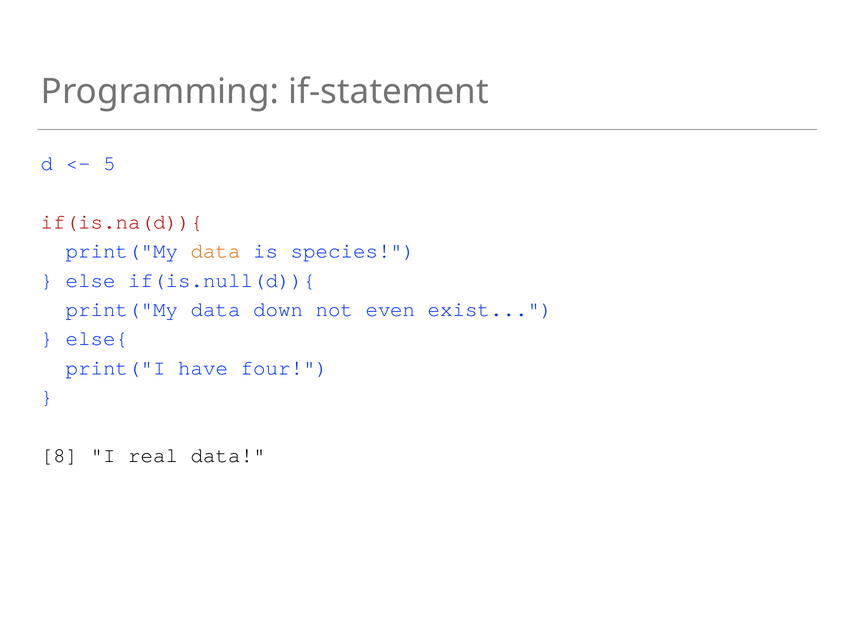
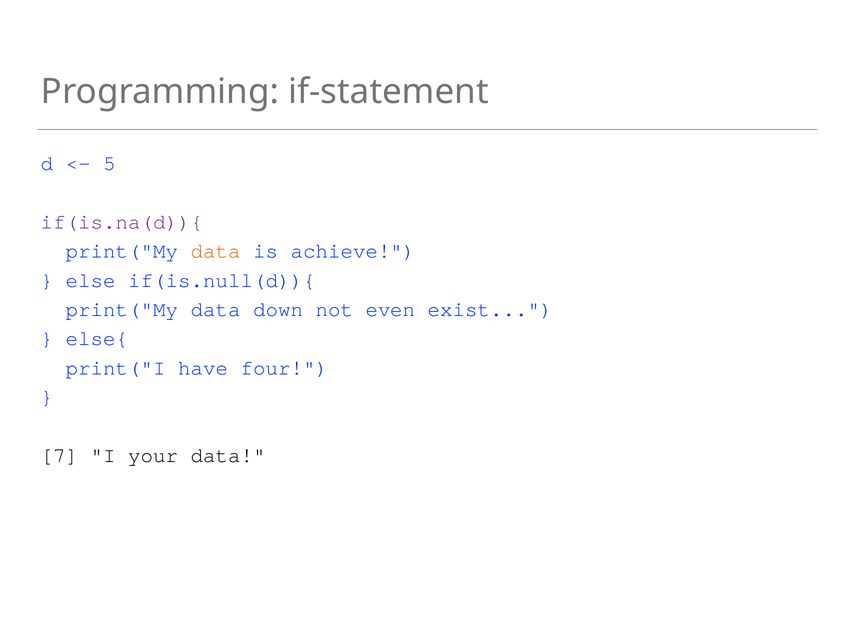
if(is.na(d)){ colour: red -> purple
species: species -> achieve
8: 8 -> 7
real: real -> your
